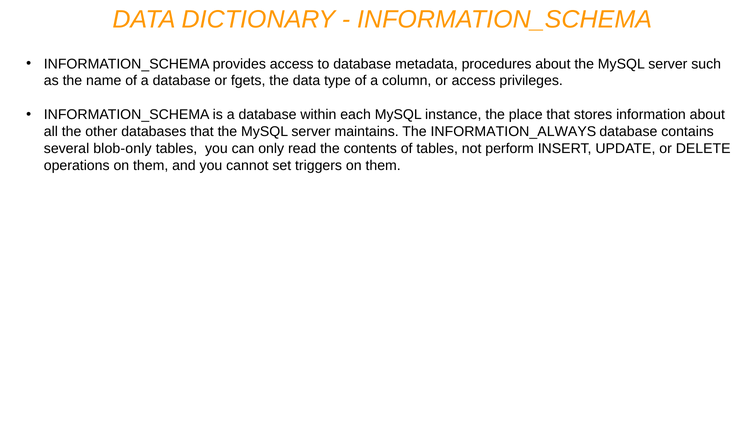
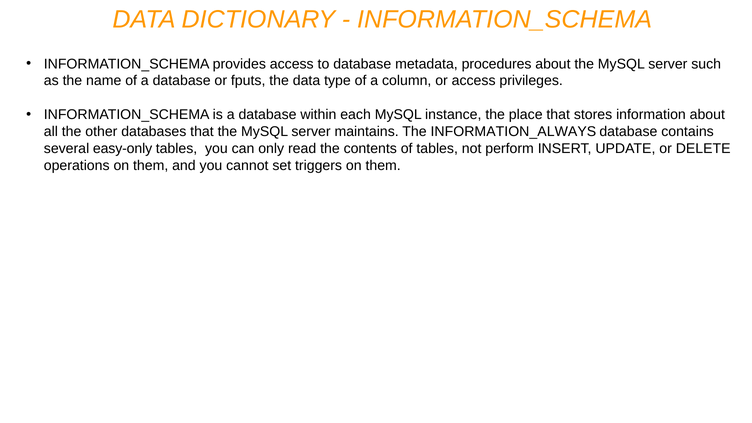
fgets: fgets -> fputs
blob-only: blob-only -> easy-only
